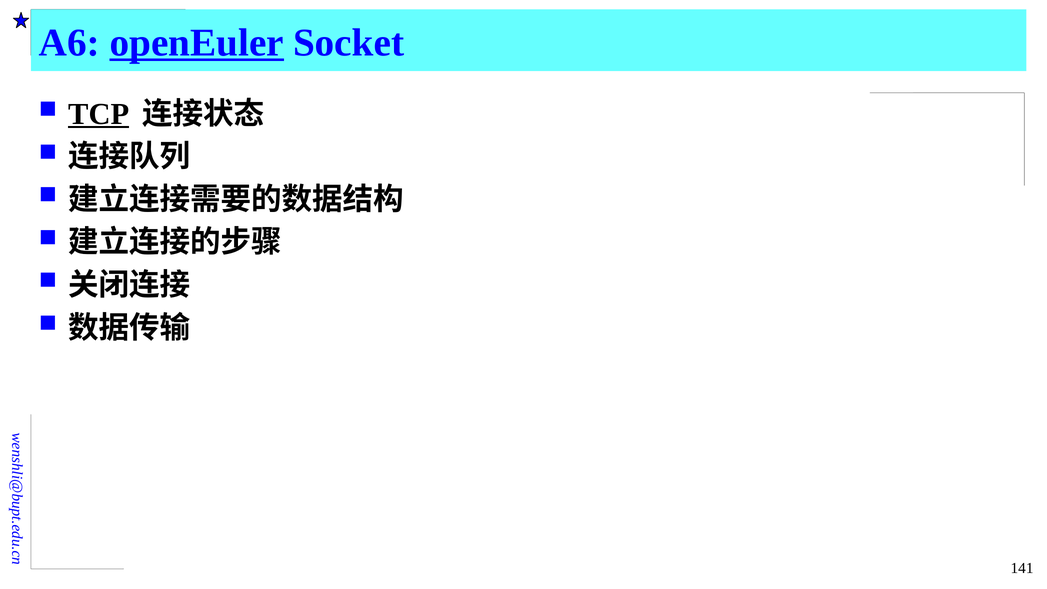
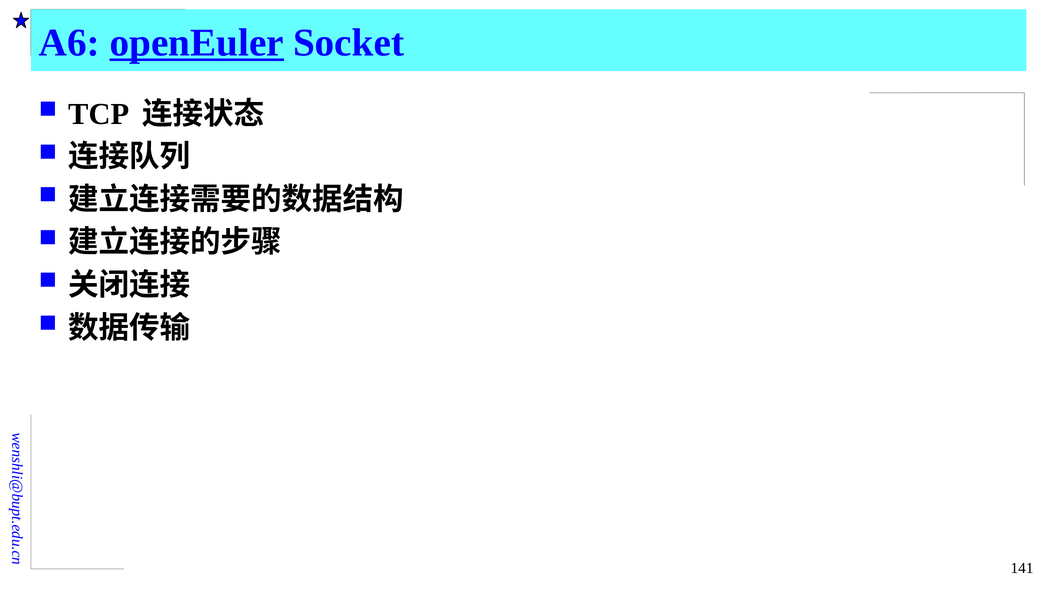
TCP underline: present -> none
